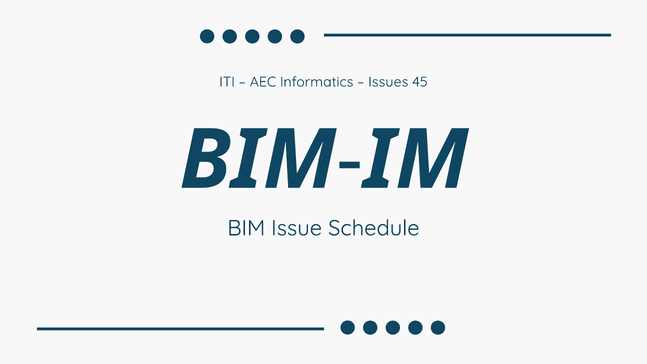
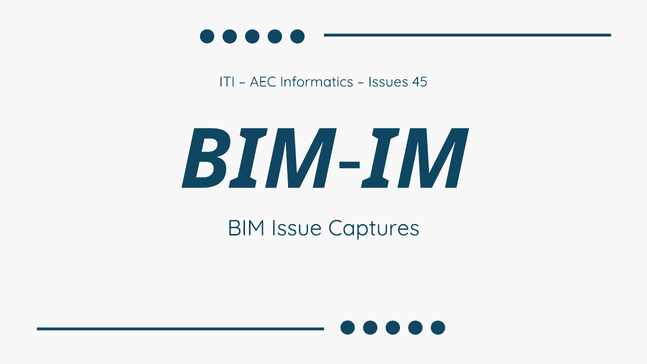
Schedule: Schedule -> Captures
